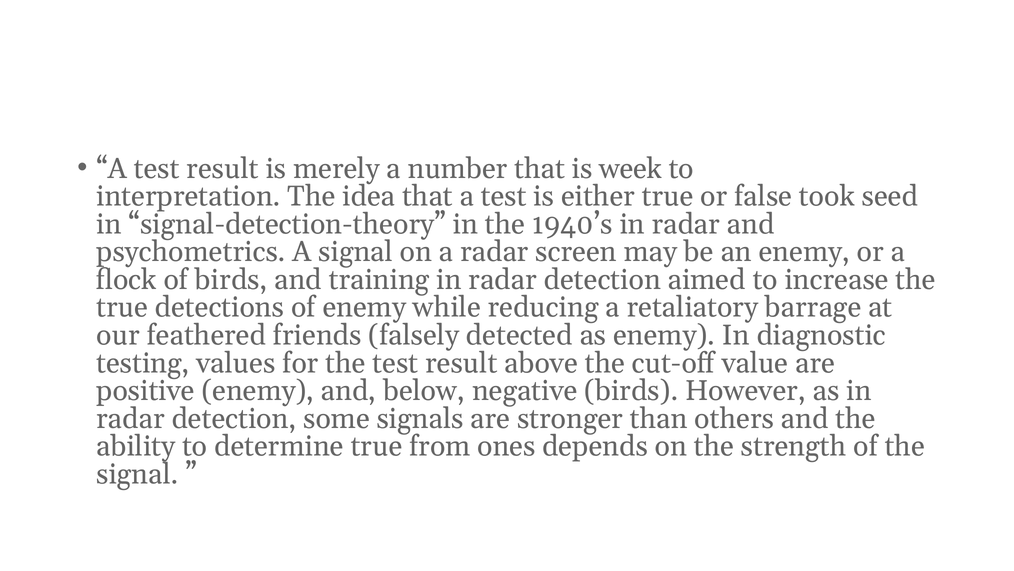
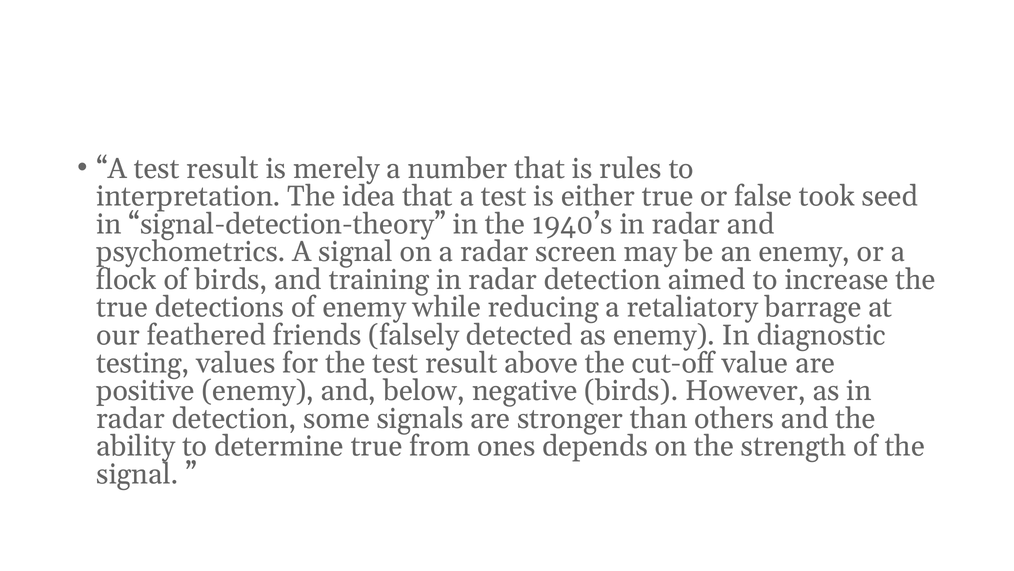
week: week -> rules
